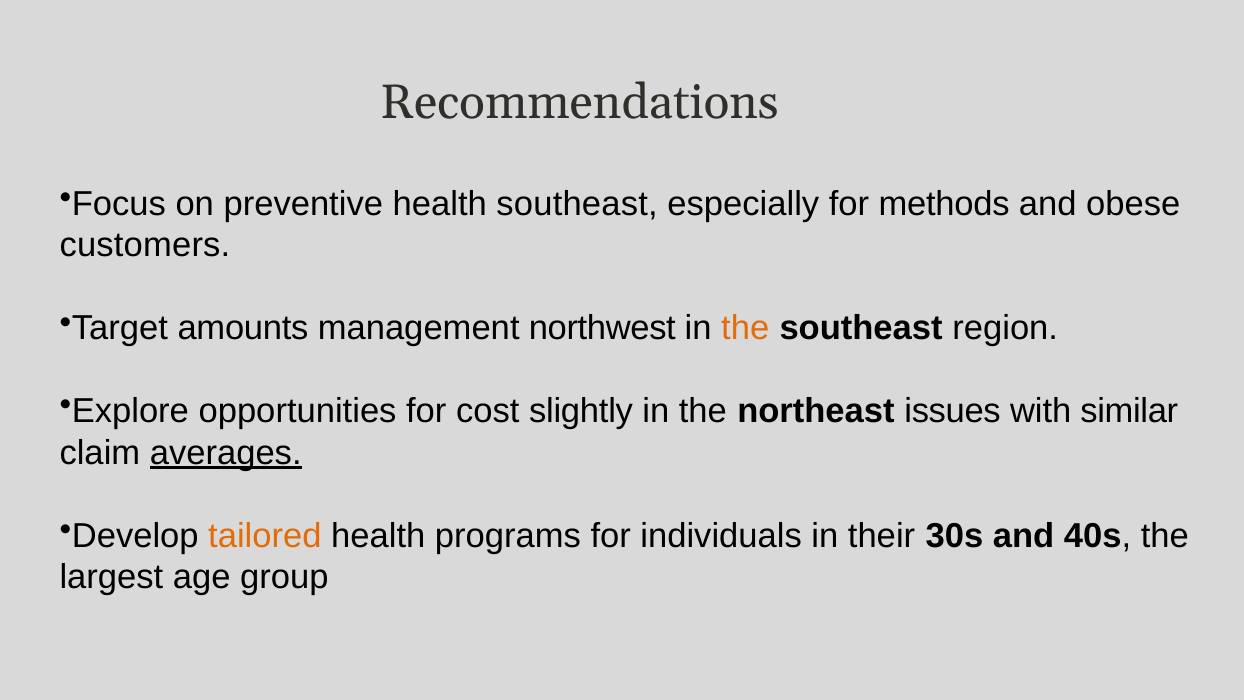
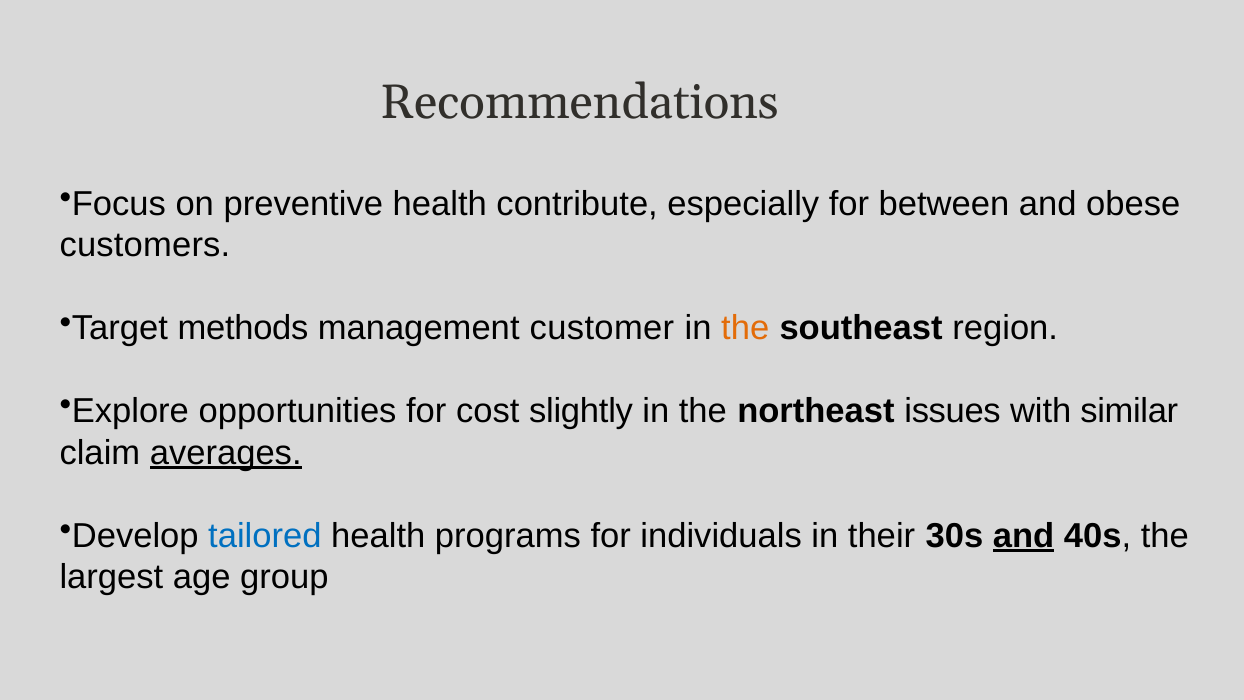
health southeast: southeast -> contribute
methods: methods -> between
amounts: amounts -> methods
northwest: northwest -> customer
tailored colour: orange -> blue
and at (1024, 535) underline: none -> present
